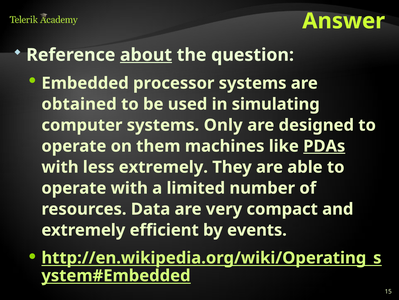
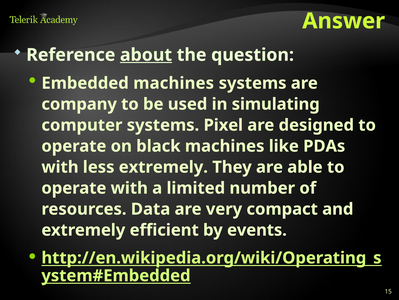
Embedded processor: processor -> machines
obtained: obtained -> company
Only: Only -> Pixel
them: them -> black
PDAs underline: present -> none
